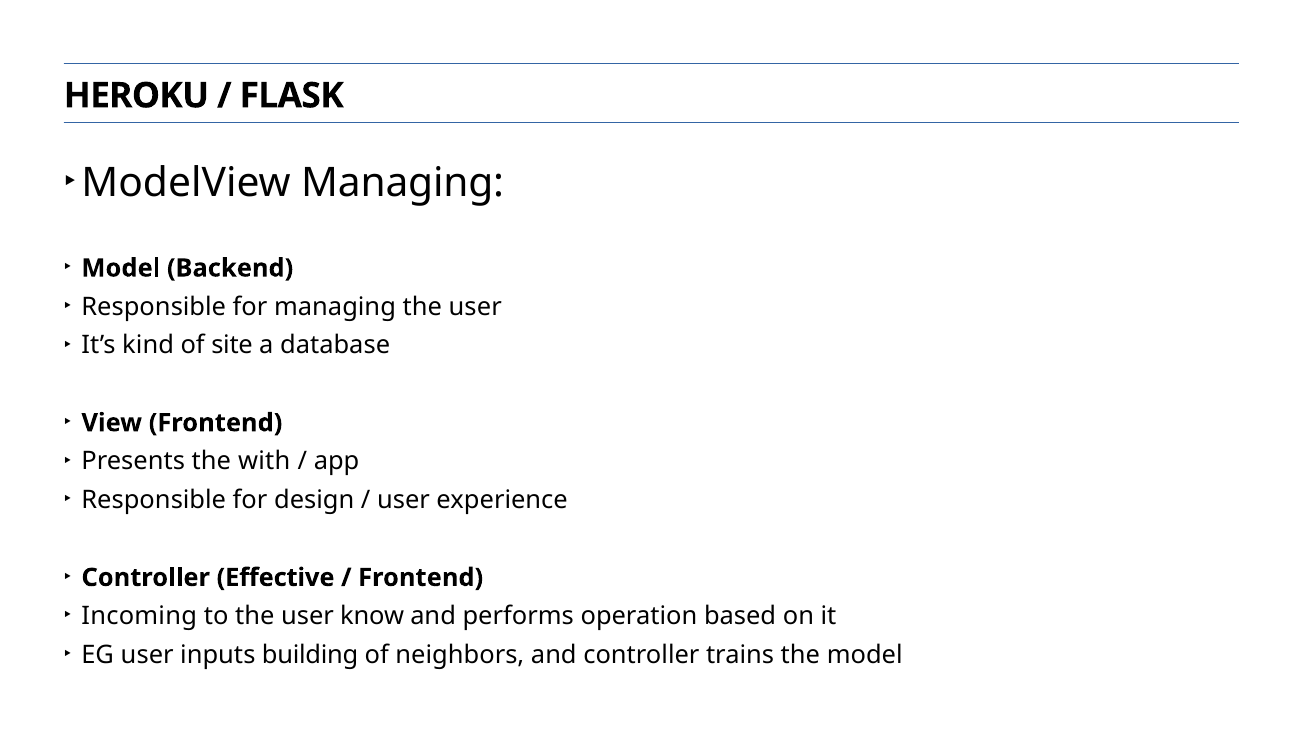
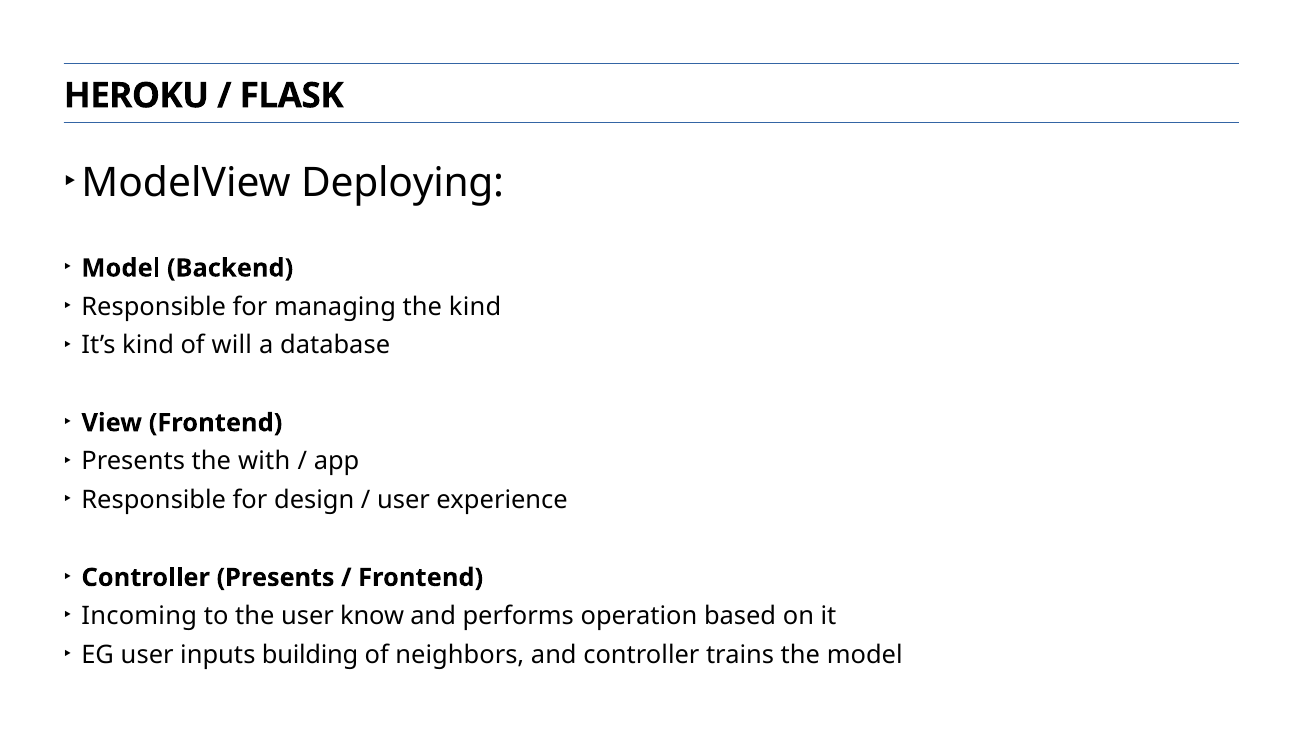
Managing at (403, 183): Managing -> Deploying
managing the user: user -> kind
site: site -> will
Controller Effective: Effective -> Presents
